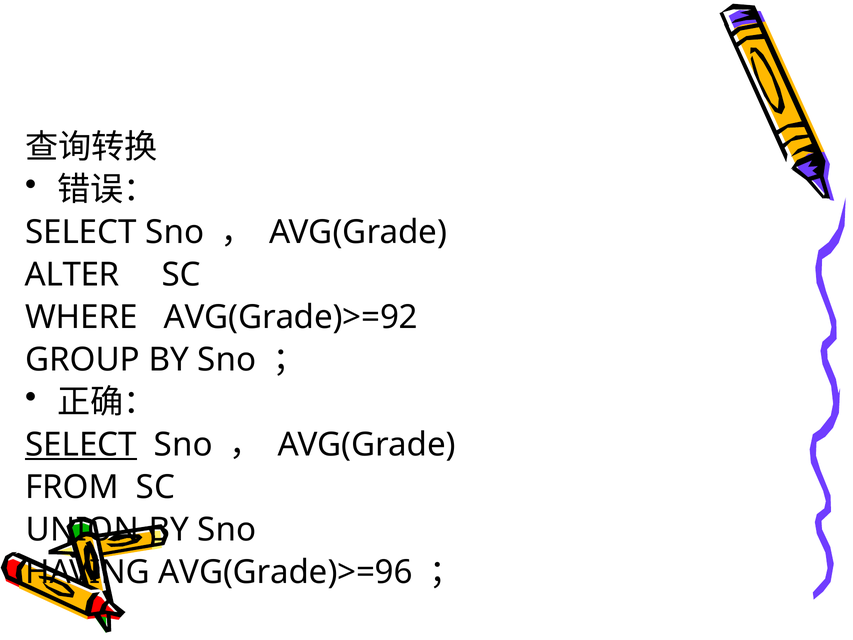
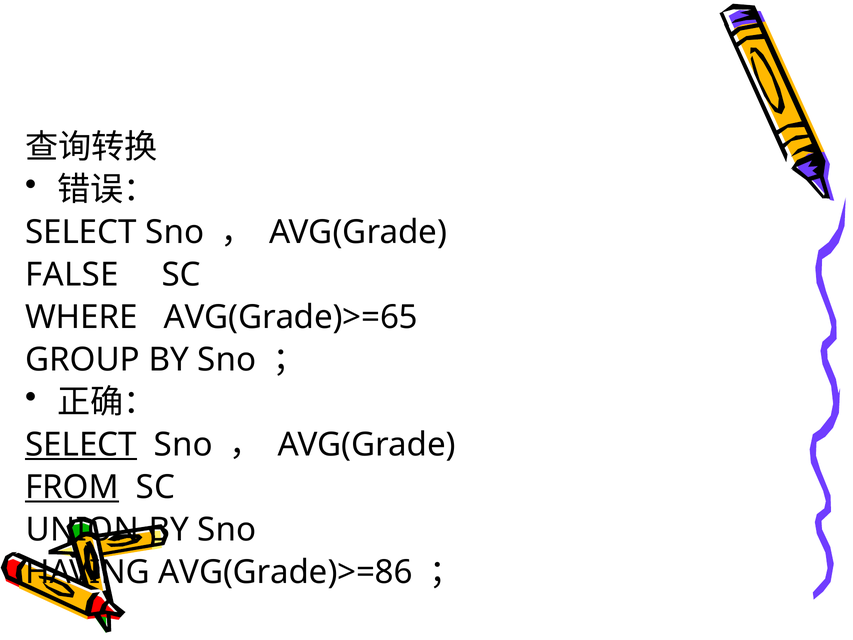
ALTER: ALTER -> FALSE
AVG(Grade)>=92: AVG(Grade)>=92 -> AVG(Grade)>=65
FROM underline: none -> present
AVG(Grade)>=96: AVG(Grade)>=96 -> AVG(Grade)>=86
